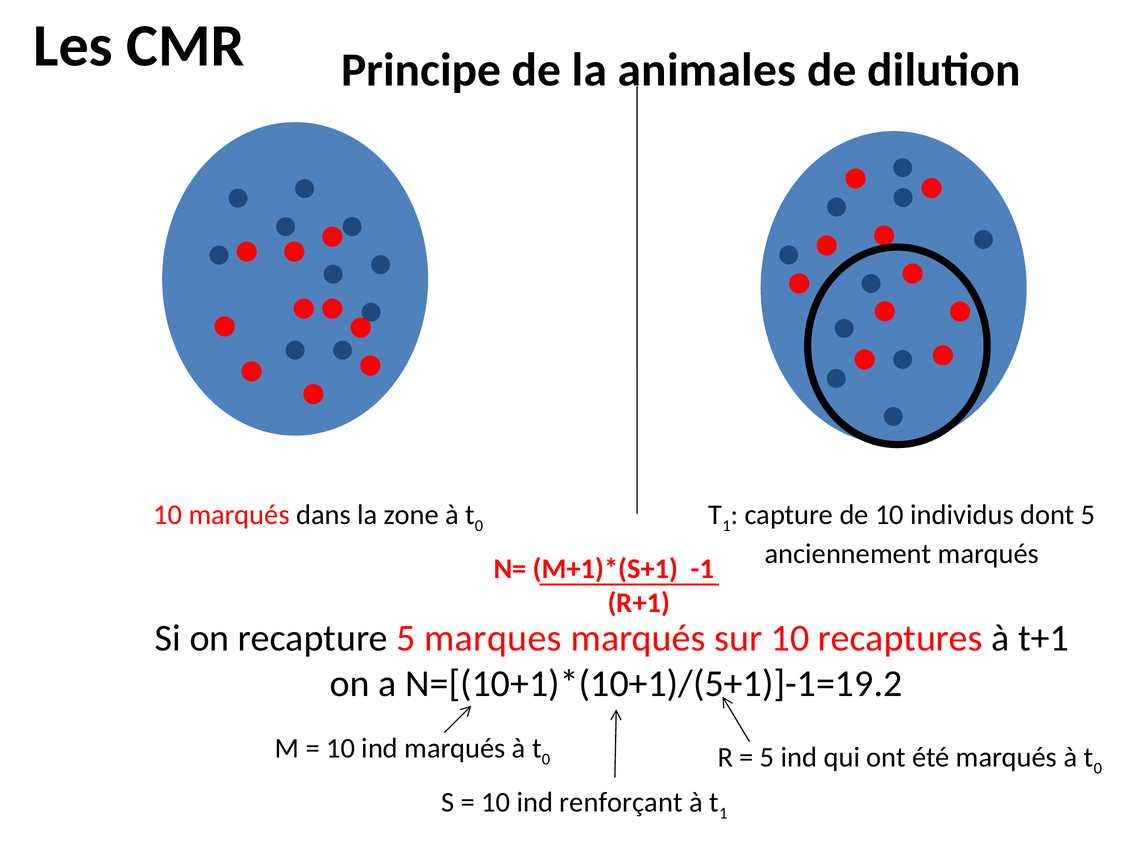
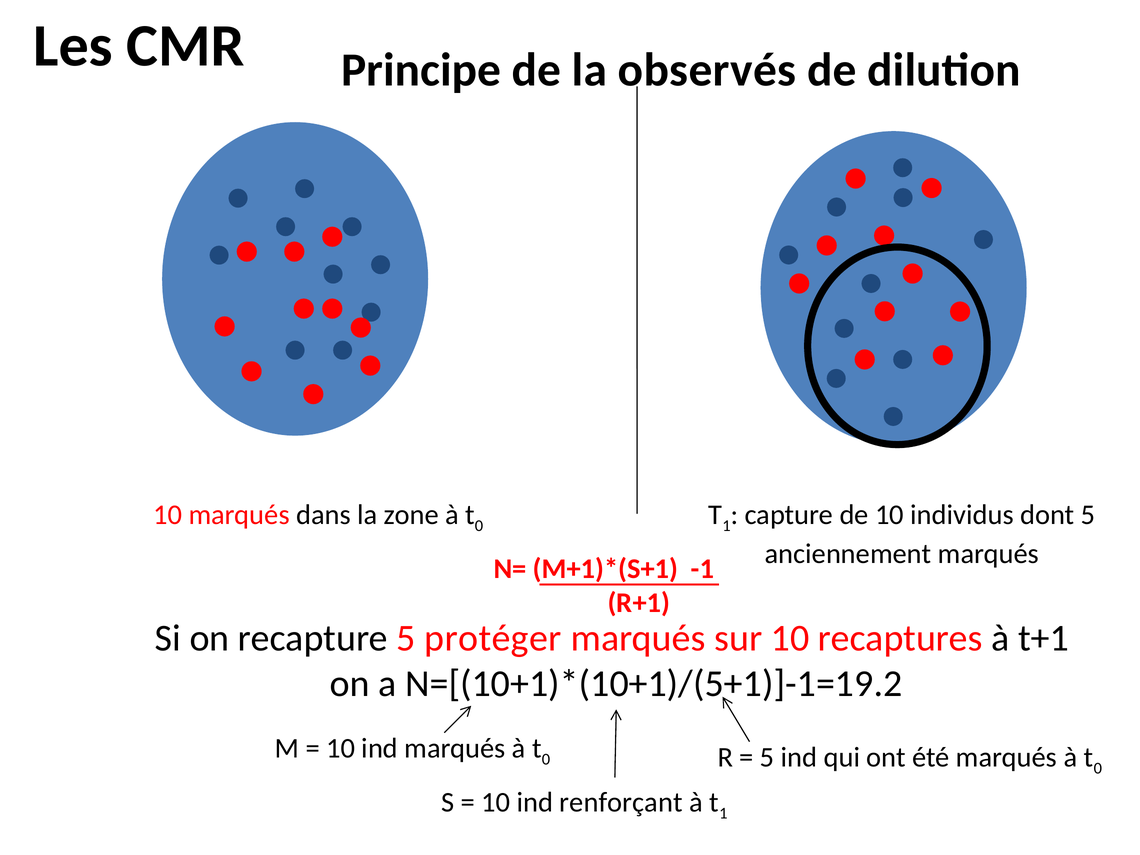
animales: animales -> observés
marques: marques -> protéger
